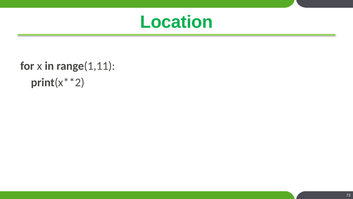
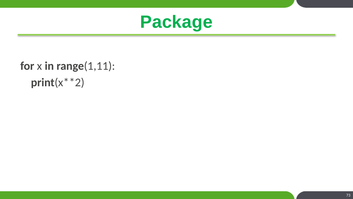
Location: Location -> Package
